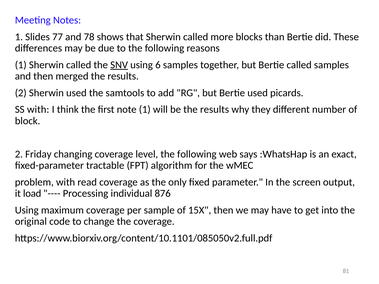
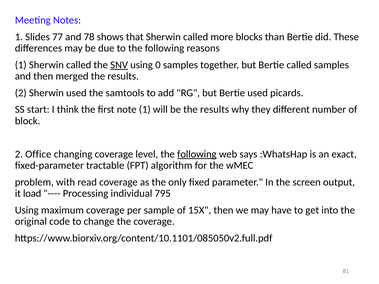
6: 6 -> 0
SS with: with -> start
Friday: Friday -> Office
following at (197, 154) underline: none -> present
876: 876 -> 795
